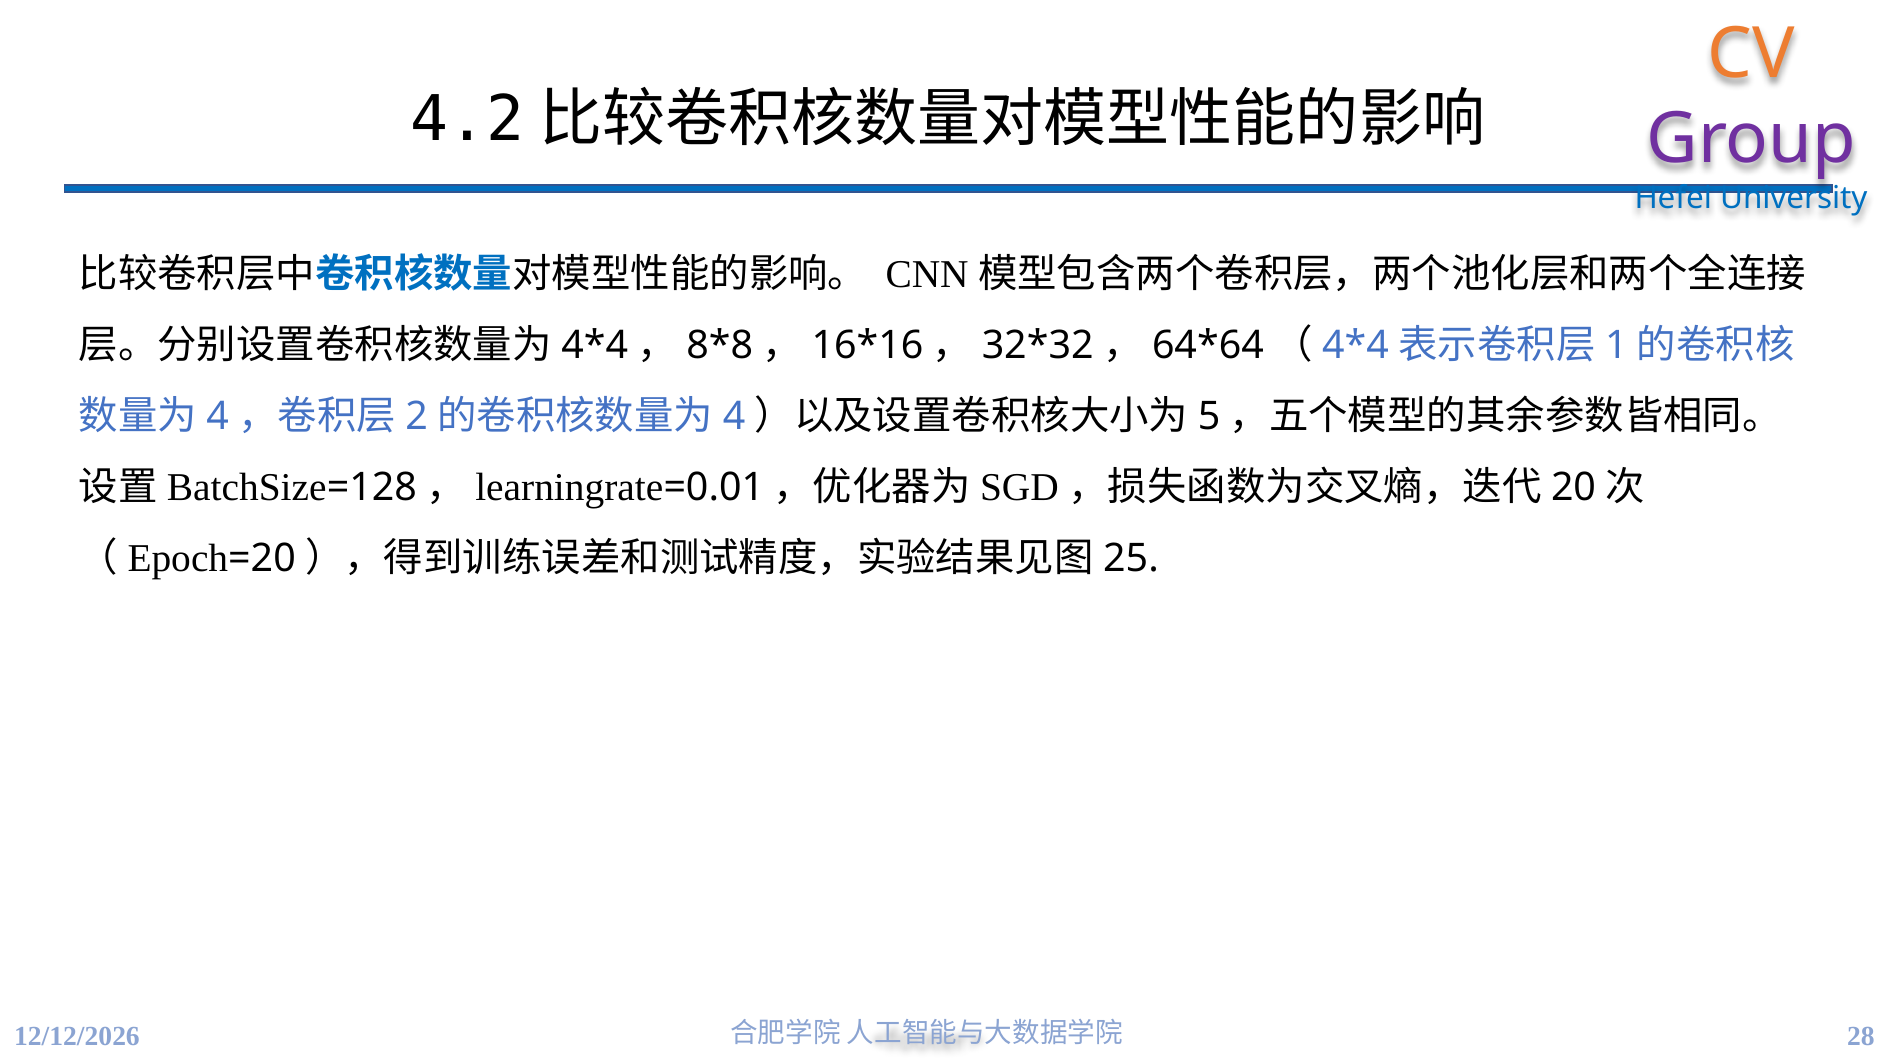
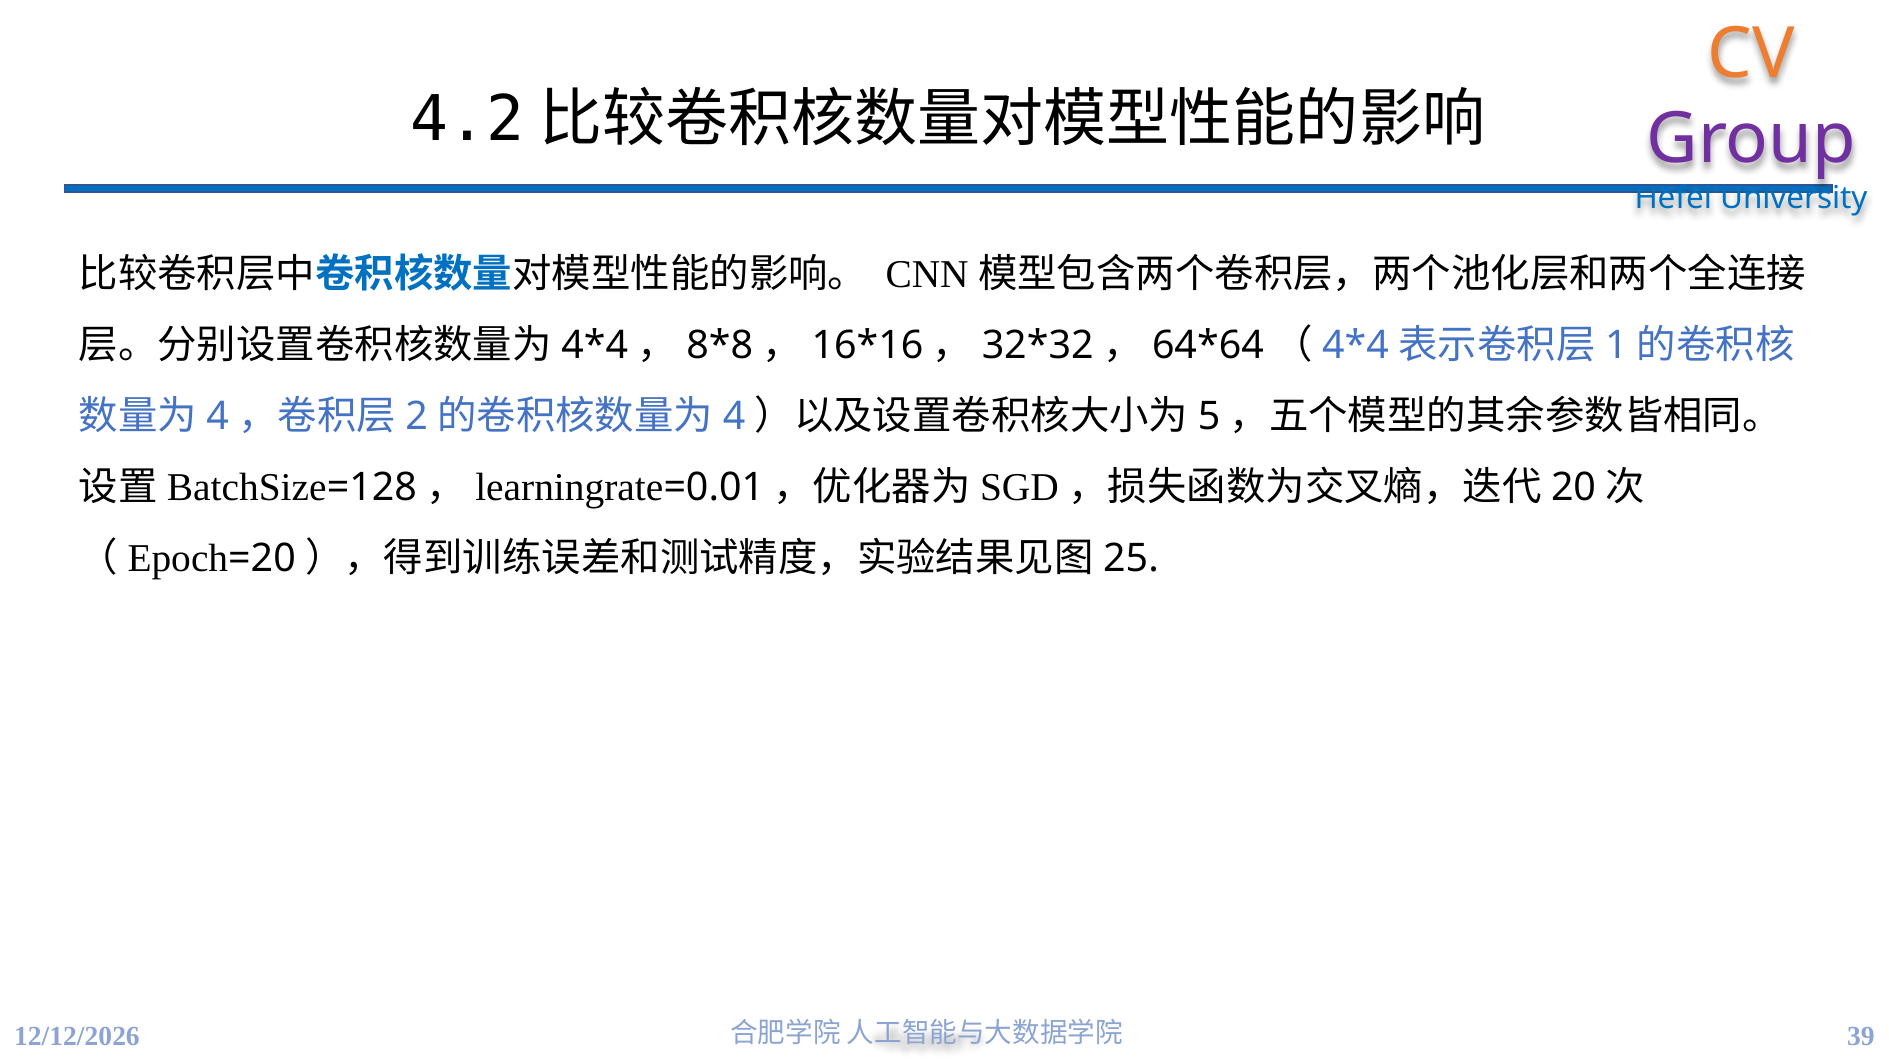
28: 28 -> 39
